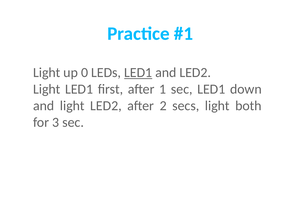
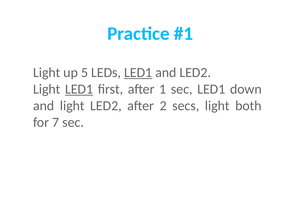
0: 0 -> 5
LED1 at (79, 89) underline: none -> present
3: 3 -> 7
